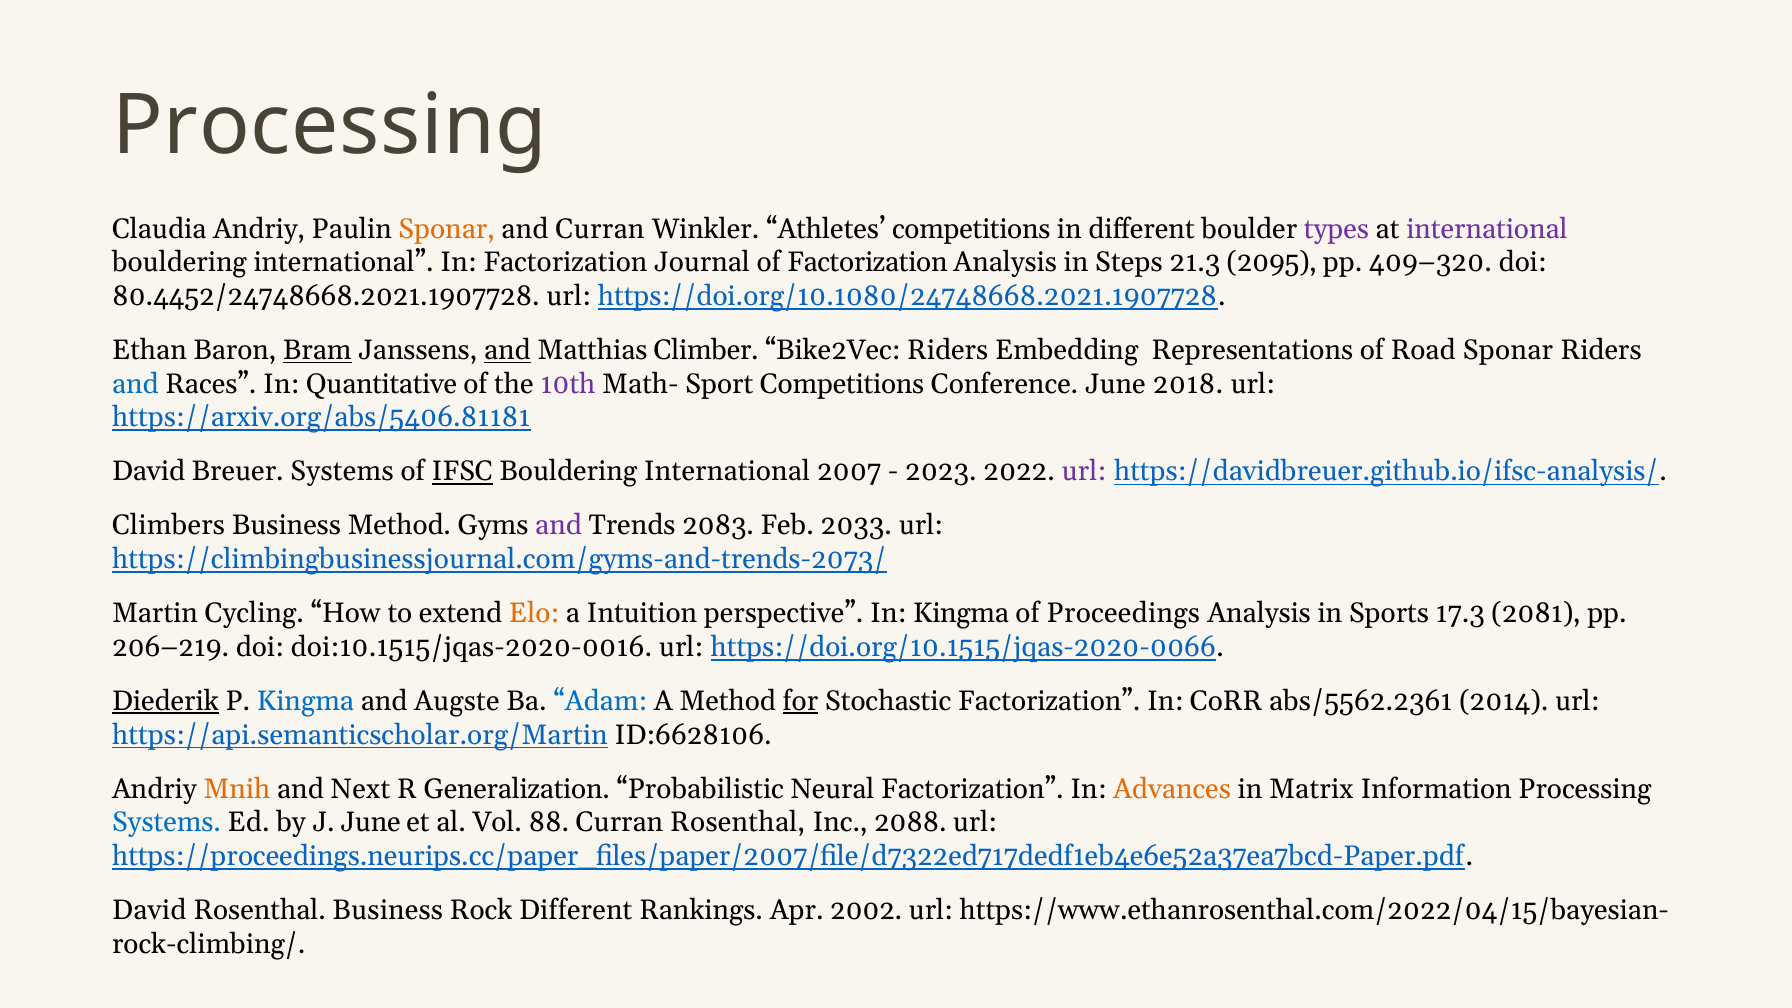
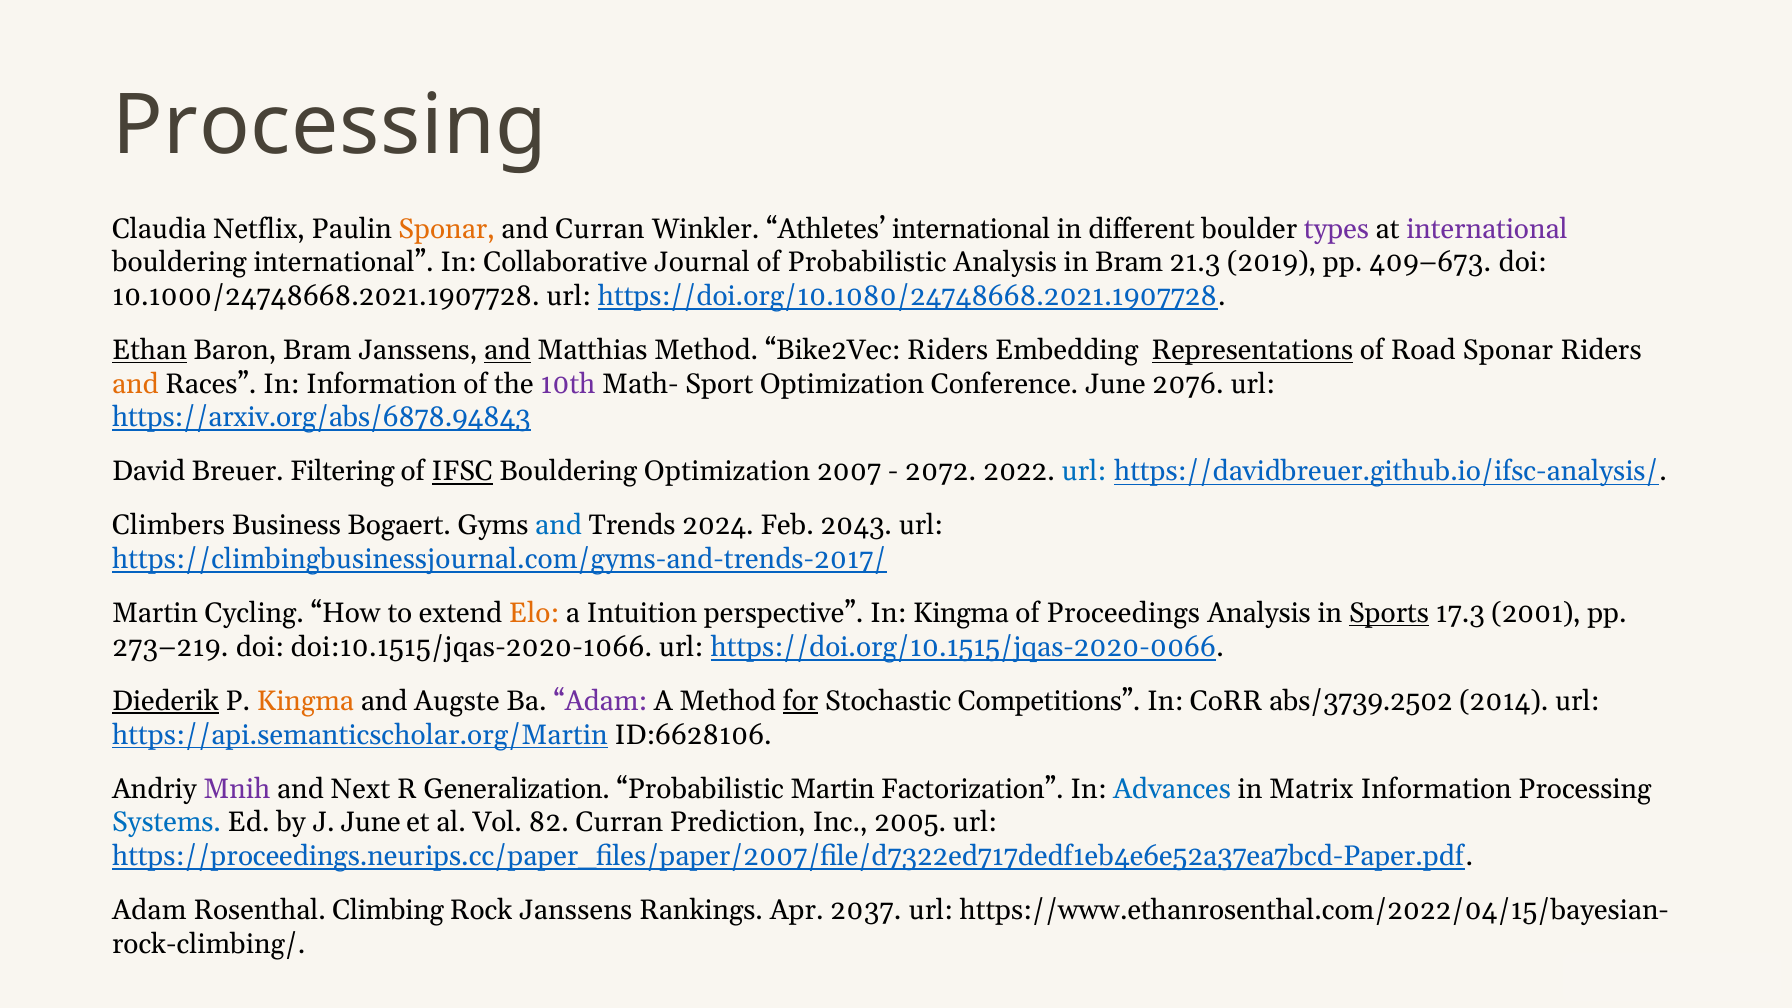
Claudia Andriy: Andriy -> Netflix
Athletes competitions: competitions -> international
In Factorization: Factorization -> Collaborative
of Factorization: Factorization -> Probabilistic
in Steps: Steps -> Bram
2095: 2095 -> 2019
409–320: 409–320 -> 409–673
80.4452/24748668.2021.1907728: 80.4452/24748668.2021.1907728 -> 10.1000/24748668.2021.1907728
Ethan underline: none -> present
Bram at (317, 350) underline: present -> none
Matthias Climber: Climber -> Method
Representations underline: none -> present
and at (135, 384) colour: blue -> orange
In Quantitative: Quantitative -> Information
Sport Competitions: Competitions -> Optimization
2018: 2018 -> 2076
https://arxiv.org/abs/5406.81181: https://arxiv.org/abs/5406.81181 -> https://arxiv.org/abs/6878.94843
Breuer Systems: Systems -> Filtering
International at (727, 472): International -> Optimization
2023: 2023 -> 2072
url at (1084, 472) colour: purple -> blue
Business Method: Method -> Bogaert
and at (559, 526) colour: purple -> blue
2083: 2083 -> 2024
2033: 2033 -> 2043
https://climbingbusinessjournal.com/gyms-and-trends-2073/: https://climbingbusinessjournal.com/gyms-and-trends-2073/ -> https://climbingbusinessjournal.com/gyms-and-trends-2017/
Sports underline: none -> present
2081: 2081 -> 2001
206–219: 206–219 -> 273–219
doi:10.1515/jqas-2020-0016: doi:10.1515/jqas-2020-0016 -> doi:10.1515/jqas-2020-1066
Kingma at (305, 701) colour: blue -> orange
Adam at (600, 701) colour: blue -> purple
Stochastic Factorization: Factorization -> Competitions
abs/5562.2361: abs/5562.2361 -> abs/3739.2502
Mnih colour: orange -> purple
Probabilistic Neural: Neural -> Martin
Advances colour: orange -> blue
88: 88 -> 82
Curran Rosenthal: Rosenthal -> Prediction
2088: 2088 -> 2005
David at (149, 910): David -> Adam
Rosenthal Business: Business -> Climbing
Rock Different: Different -> Janssens
2002: 2002 -> 2037
